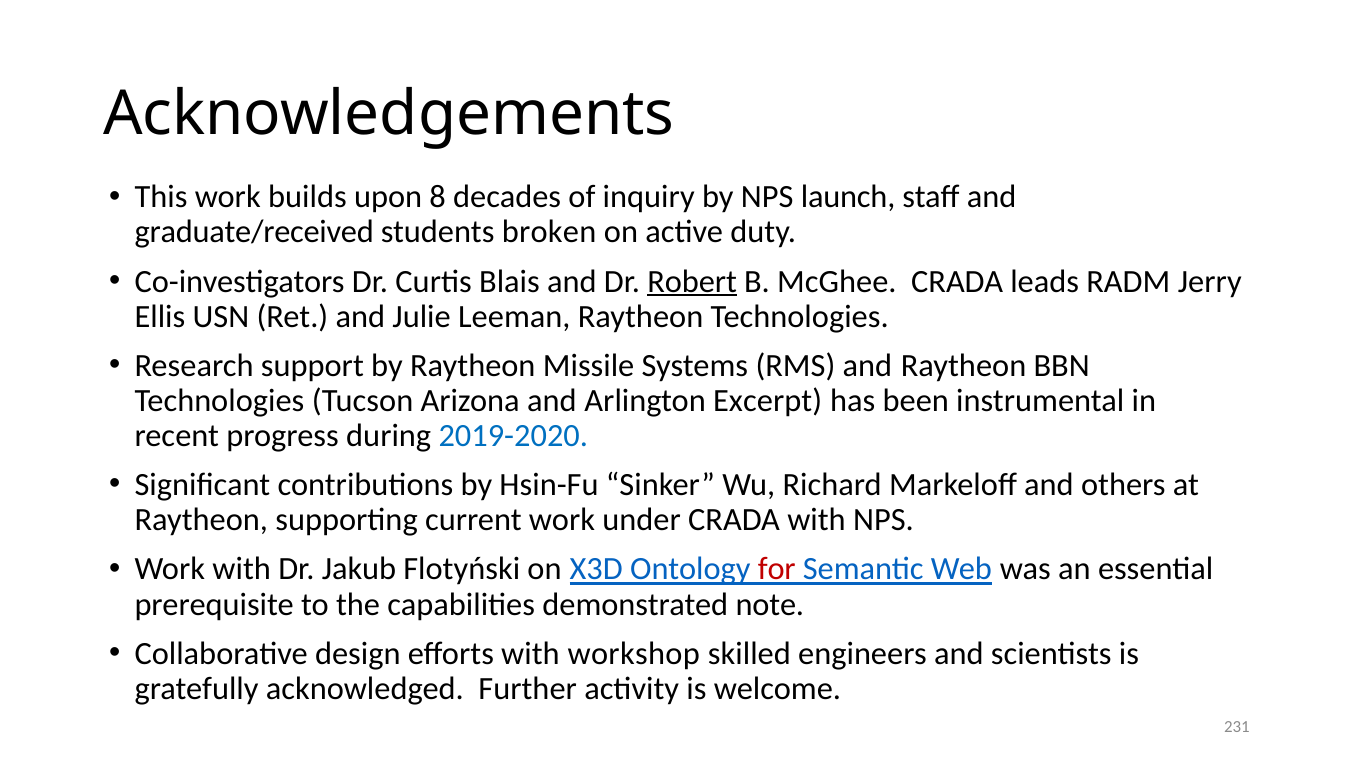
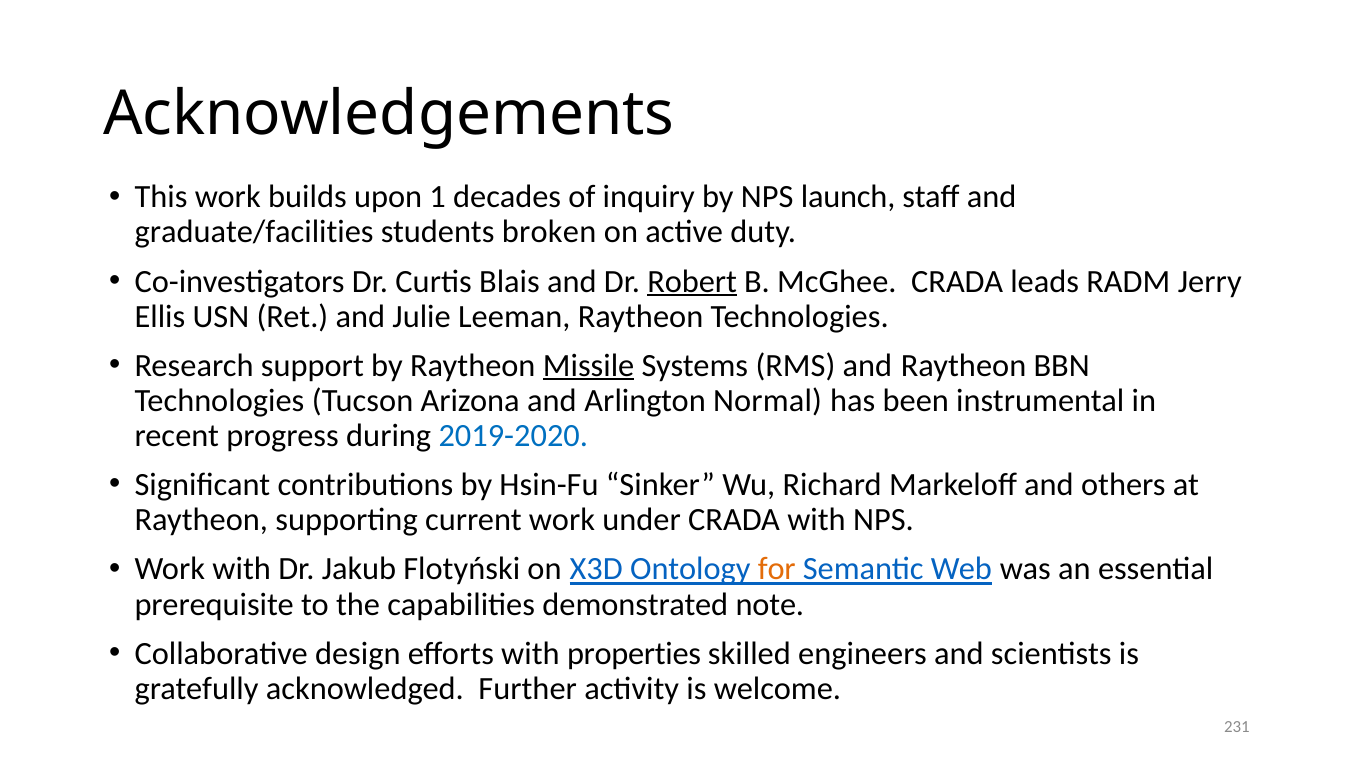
8: 8 -> 1
graduate/received: graduate/received -> graduate/facilities
Missile underline: none -> present
Excerpt: Excerpt -> Normal
for colour: red -> orange
workshop: workshop -> properties
